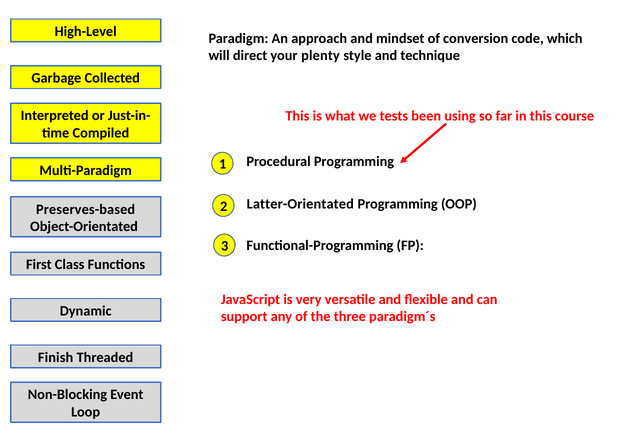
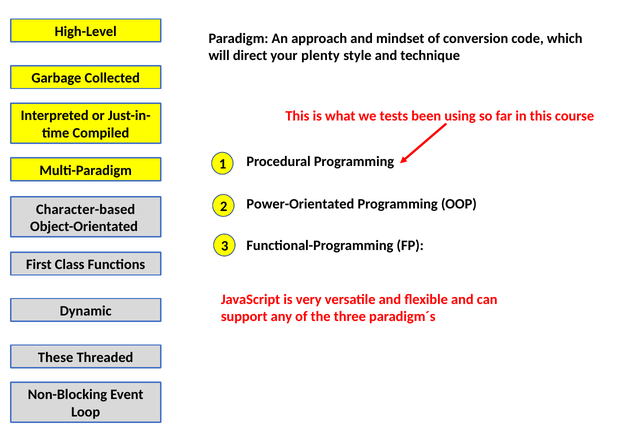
Latter-Orientated: Latter-Orientated -> Power-Orientated
Preserves-based: Preserves-based -> Character-based
Finish: Finish -> These
